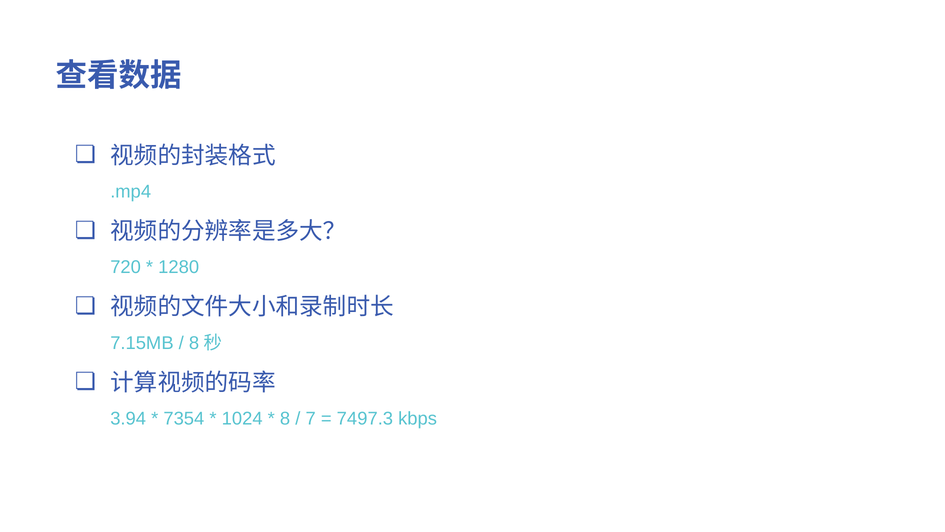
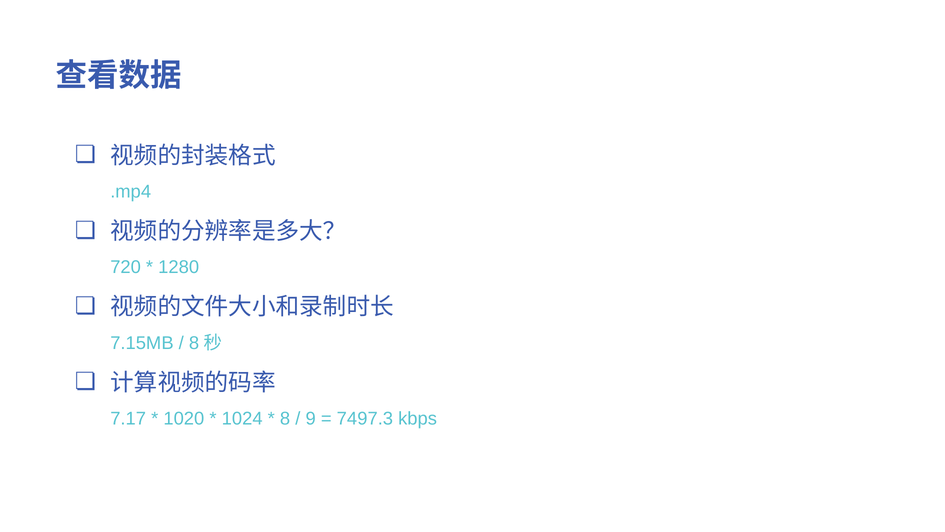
3.94: 3.94 -> 7.17
7354: 7354 -> 1020
7: 7 -> 9
